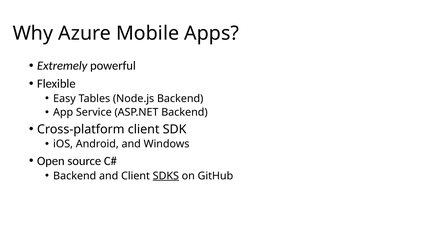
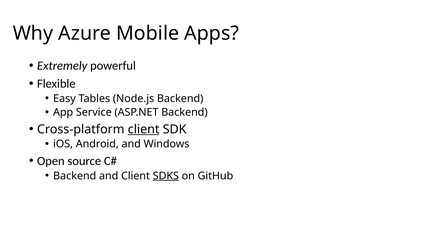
client at (144, 129) underline: none -> present
